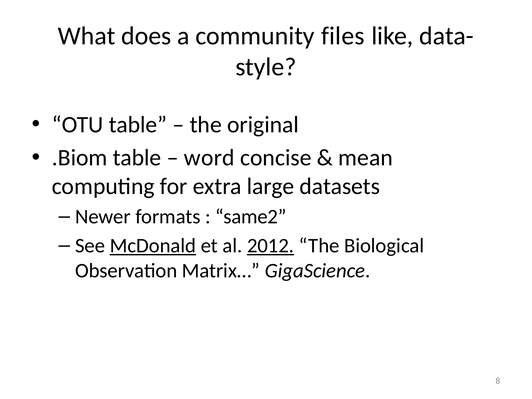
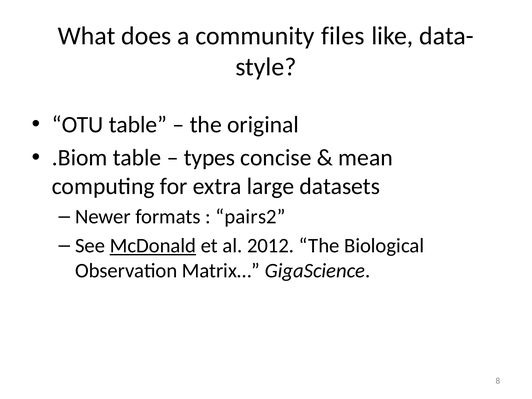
word: word -> types
same2: same2 -> pairs2
2012 underline: present -> none
